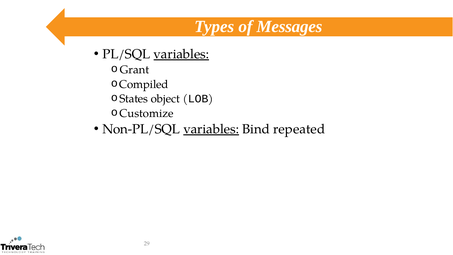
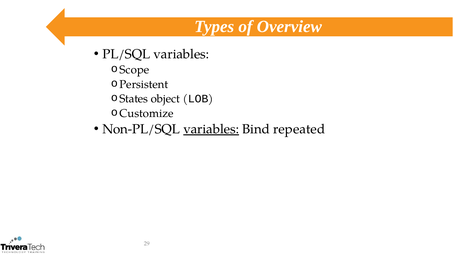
Messages: Messages -> Overview
variables at (181, 54) underline: present -> none
Grant: Grant -> Scope
Compiled: Compiled -> Persistent
